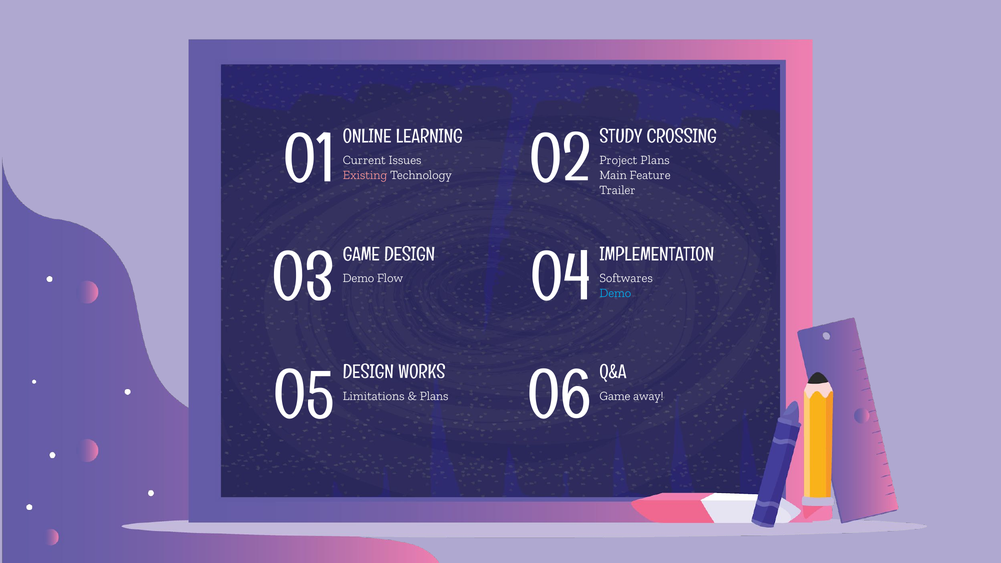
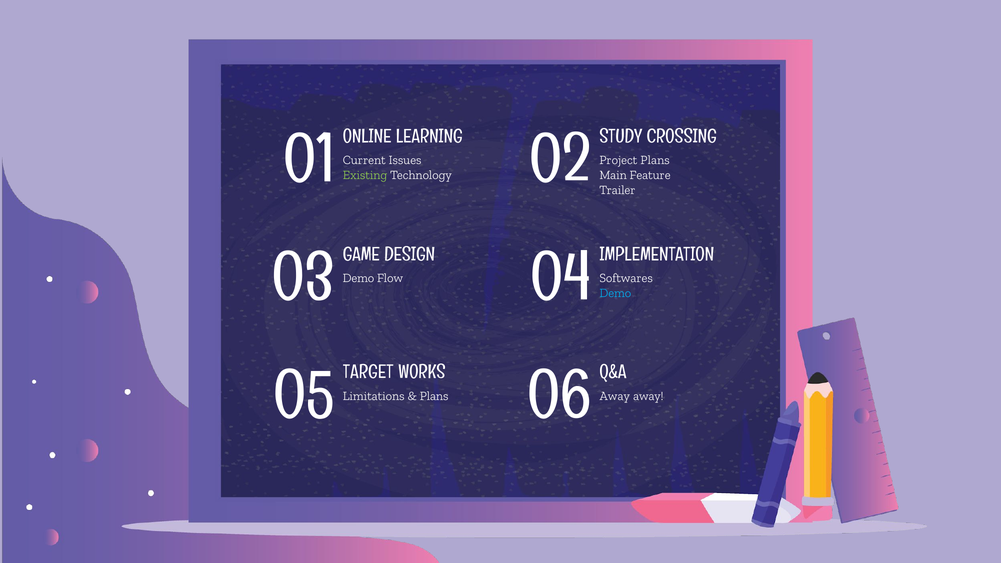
Existing colour: pink -> light green
DESIGN at (368, 372): DESIGN -> TARGET
Game at (615, 396): Game -> Away
